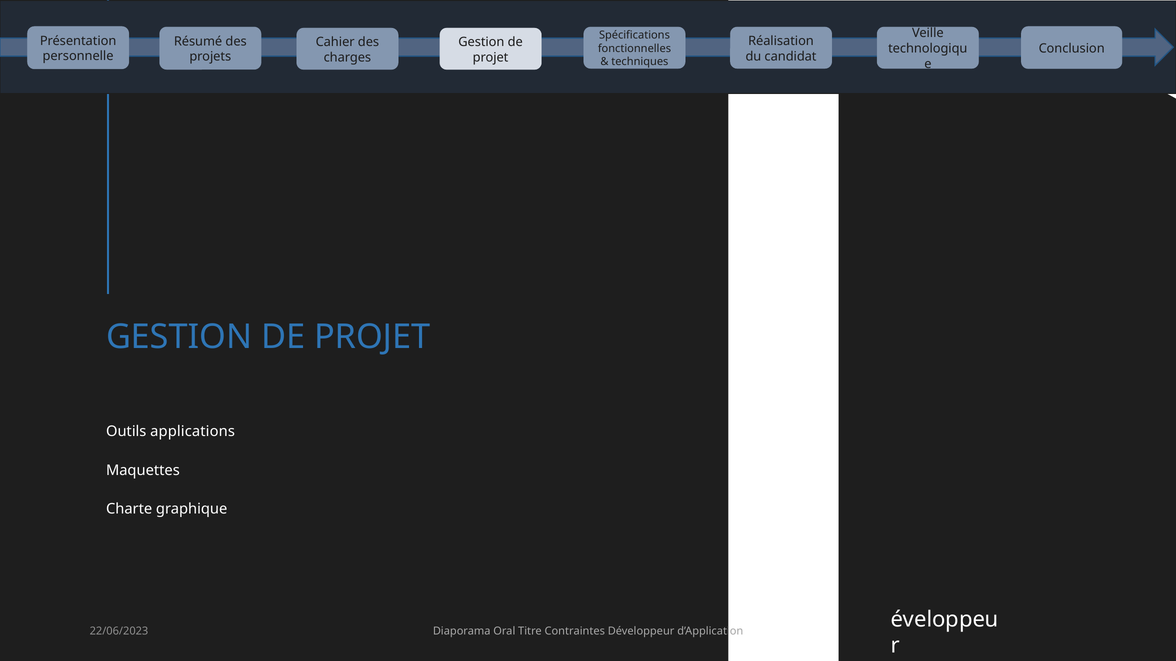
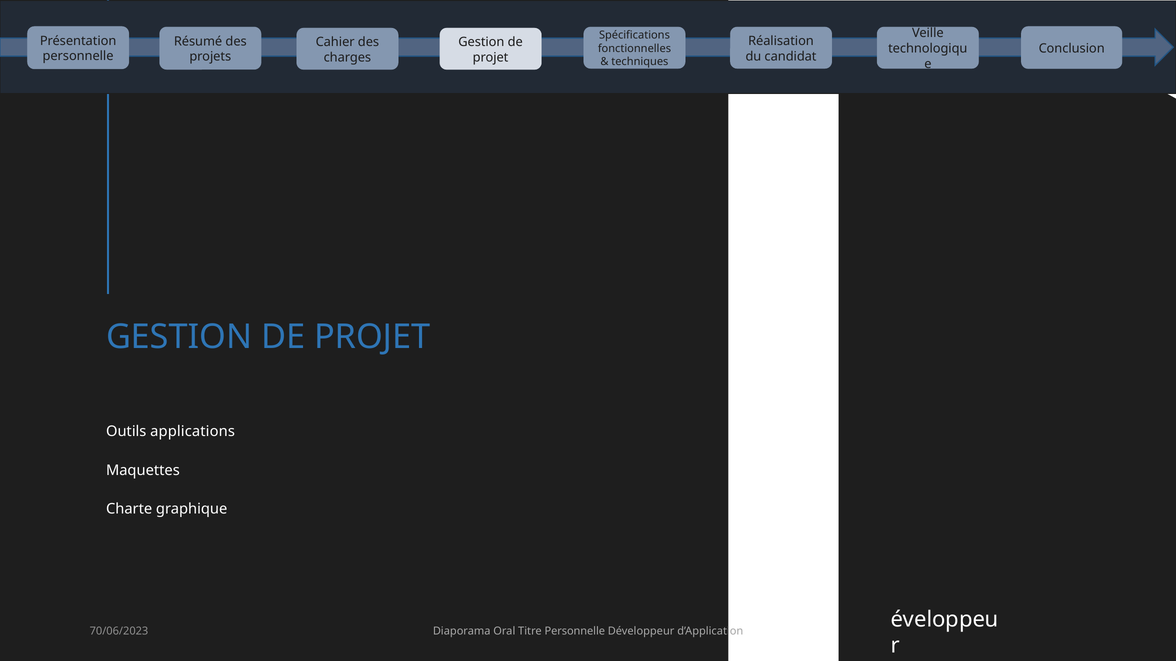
22/06/2023: 22/06/2023 -> 70/06/2023
Titre Contraintes: Contraintes -> Personnelle
